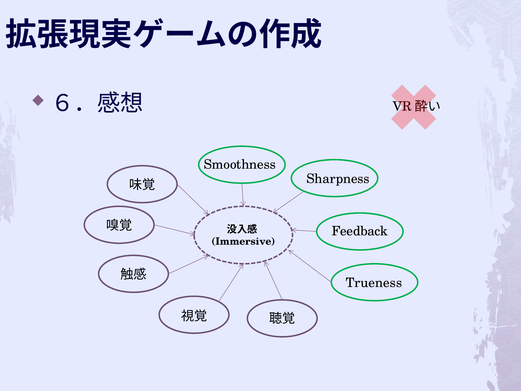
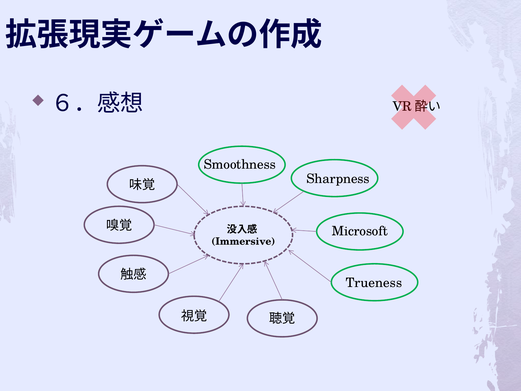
Feedback: Feedback -> Microsoft
